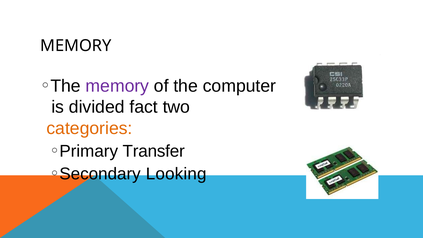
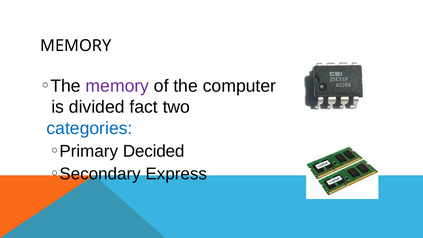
categories colour: orange -> blue
Transfer: Transfer -> Decided
Looking: Looking -> Express
